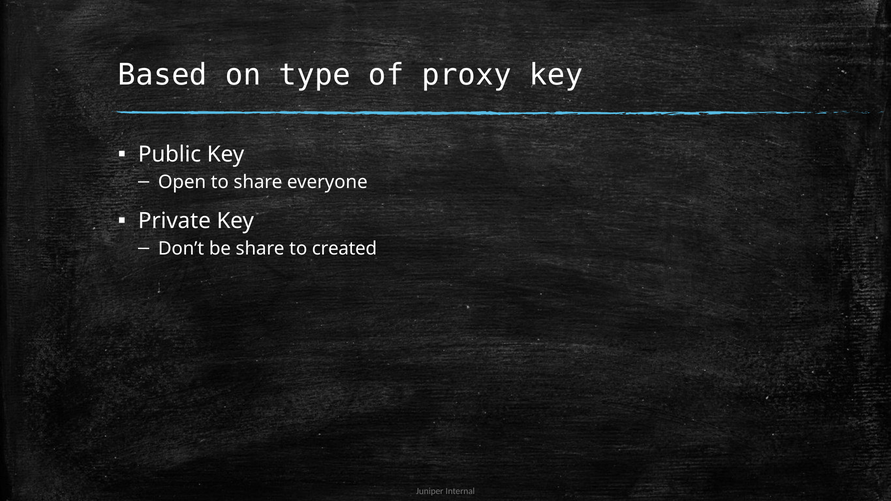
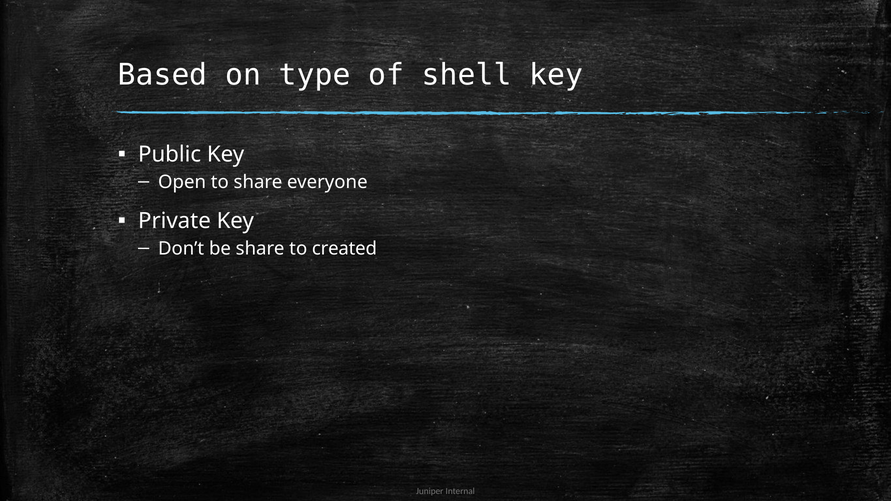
proxy: proxy -> shell
